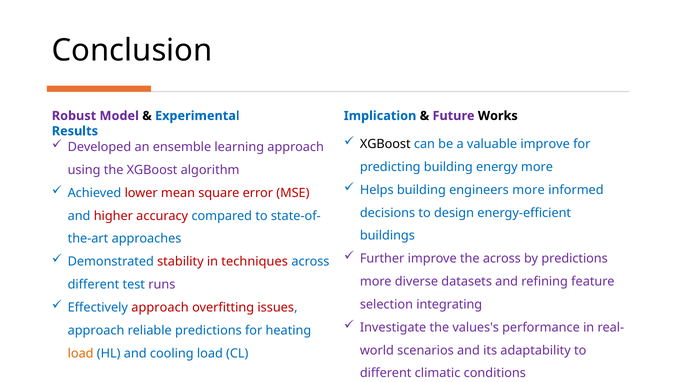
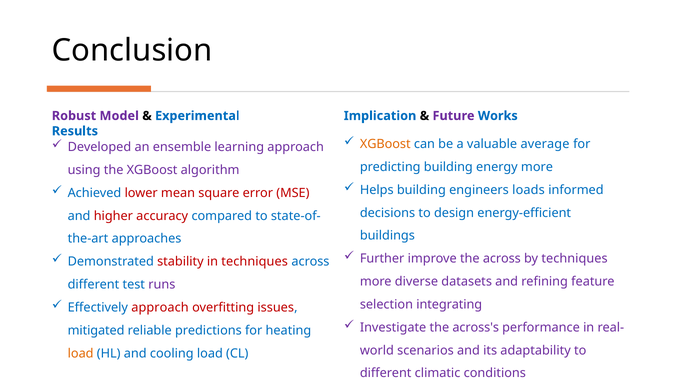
Works colour: black -> blue
XGBoost at (385, 144) colour: black -> orange
valuable improve: improve -> average
engineers more: more -> loads
by predictions: predictions -> techniques
values's: values's -> across's
approach at (96, 330): approach -> mitigated
